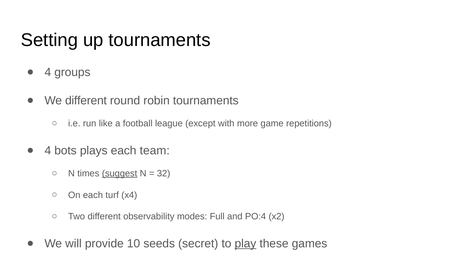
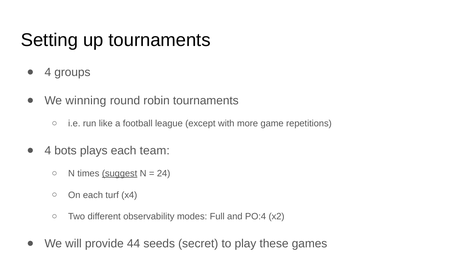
We different: different -> winning
32: 32 -> 24
10: 10 -> 44
play underline: present -> none
